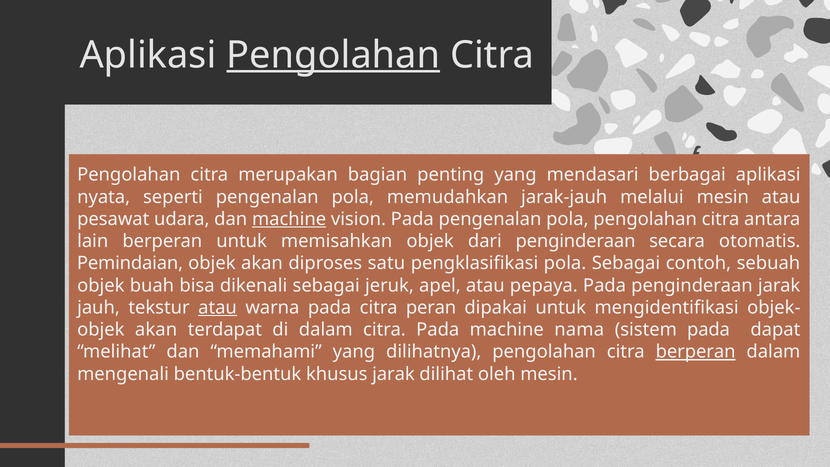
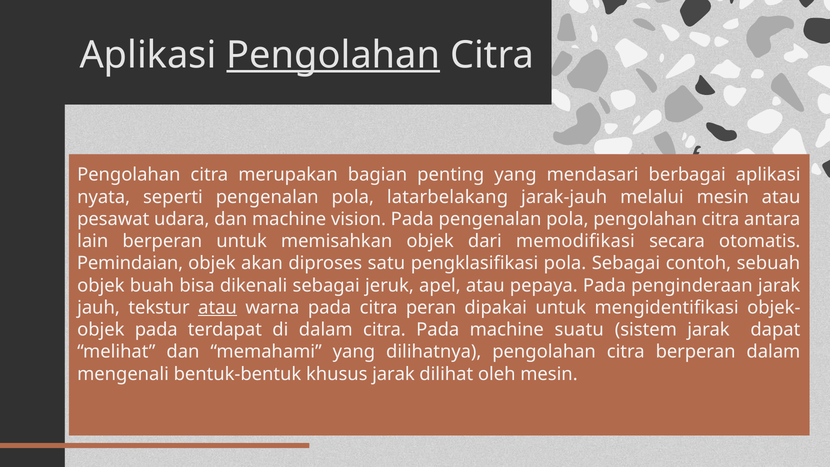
memudahkan: memudahkan -> latarbelakang
machine at (289, 219) underline: present -> none
dari penginderaan: penginderaan -> memodifikasi
akan at (156, 330): akan -> pada
nama: nama -> suatu
sistem pada: pada -> jarak
berperan at (696, 352) underline: present -> none
